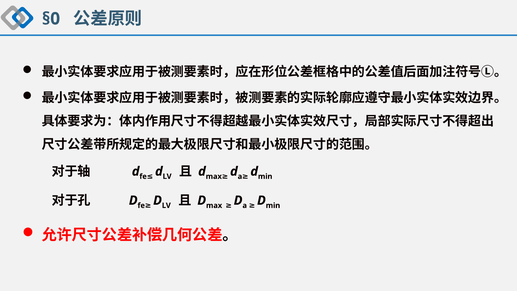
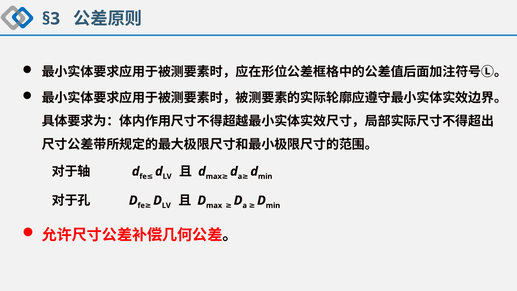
§0: §0 -> §3
